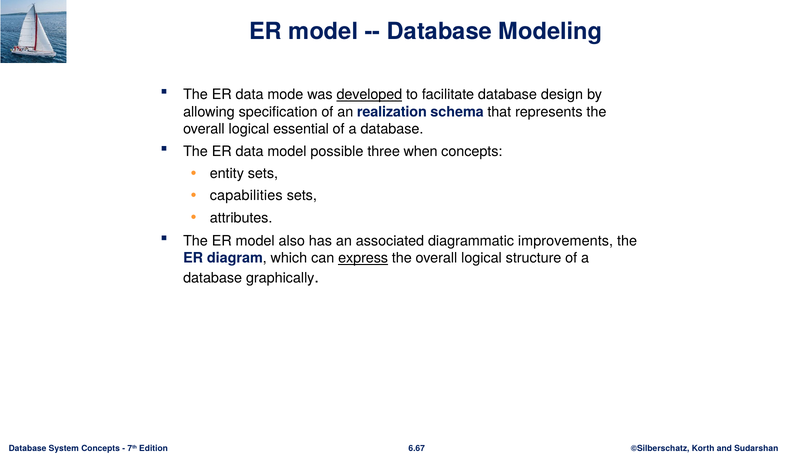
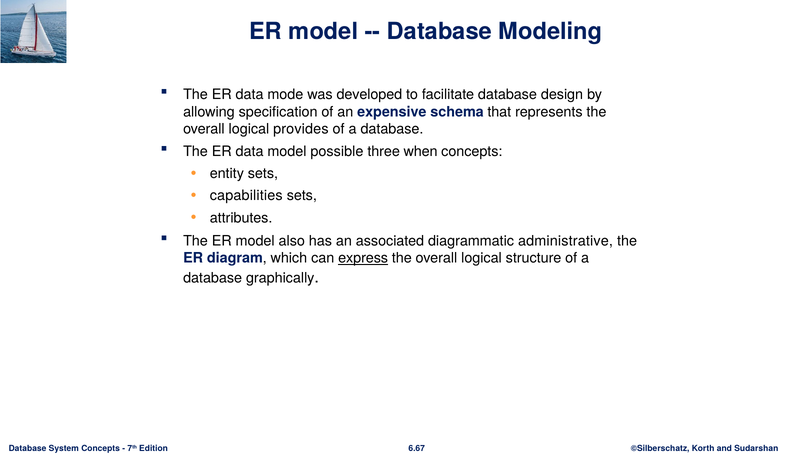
developed underline: present -> none
realization: realization -> expensive
essential: essential -> provides
improvements: improvements -> administrative
